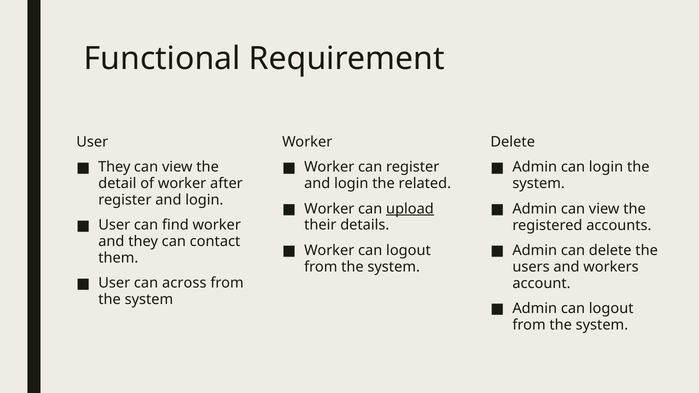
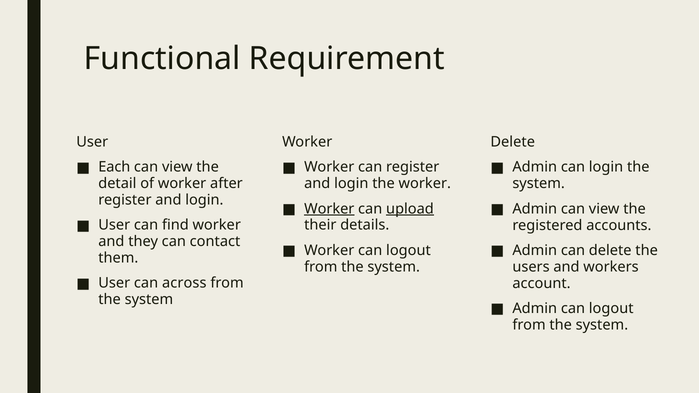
They at (114, 167): They -> Each
the related: related -> worker
Worker at (329, 209) underline: none -> present
